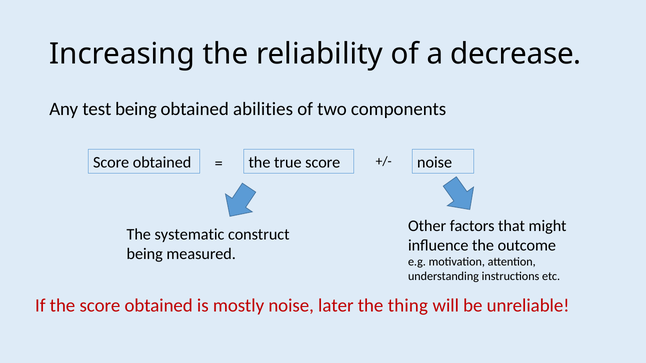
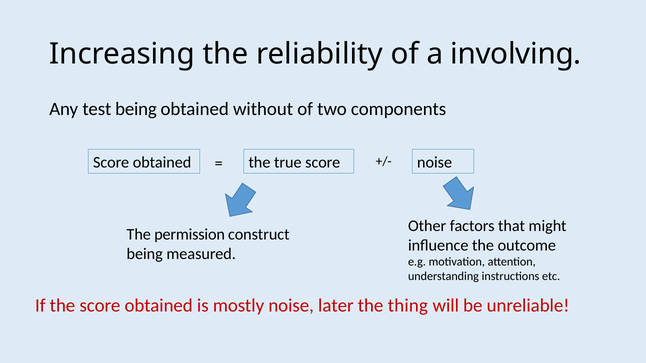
decrease: decrease -> involving
abilities: abilities -> without
systematic: systematic -> permission
